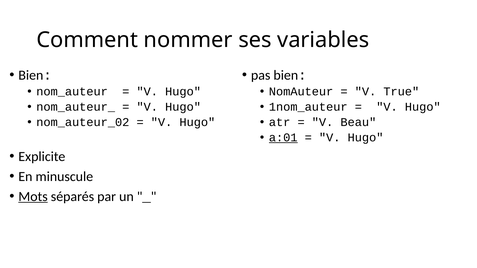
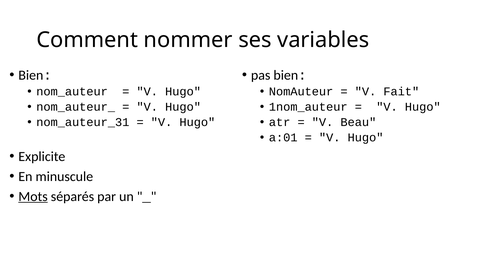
True: True -> Fait
nom_auteur_02: nom_auteur_02 -> nom_auteur_31
a:01 underline: present -> none
